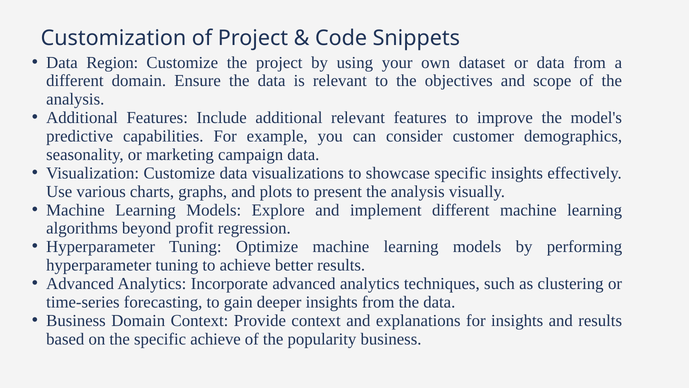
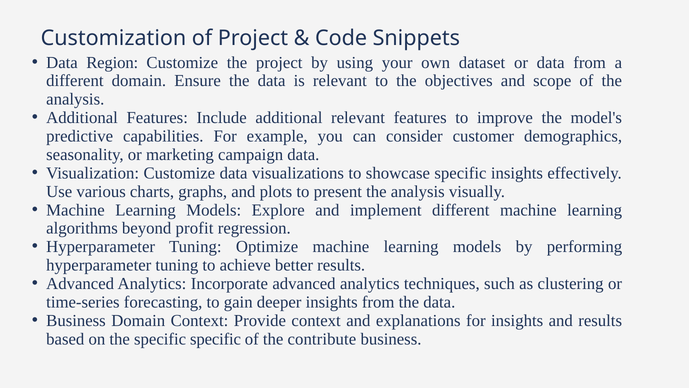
specific achieve: achieve -> specific
popularity: popularity -> contribute
